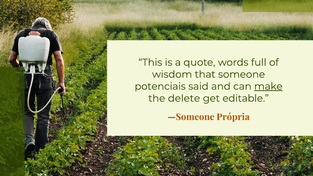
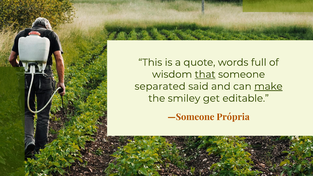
that underline: none -> present
potenciais: potenciais -> separated
delete: delete -> smiley
